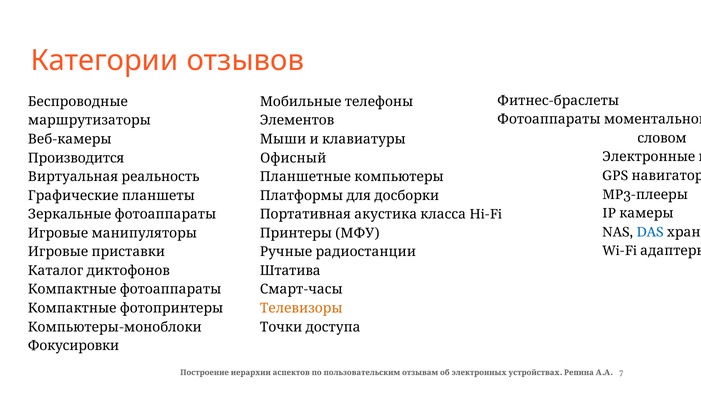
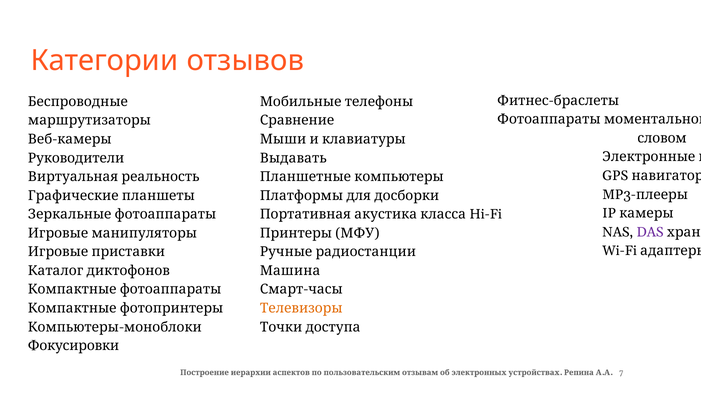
Элементов: Элементов -> Сравнение
Производится: Производится -> Руководители
Офисный: Офисный -> Выдавать
DAS colour: blue -> purple
Штатива: Штатива -> Машина
